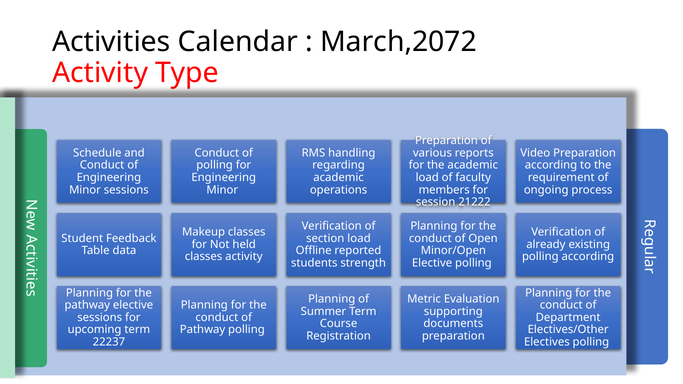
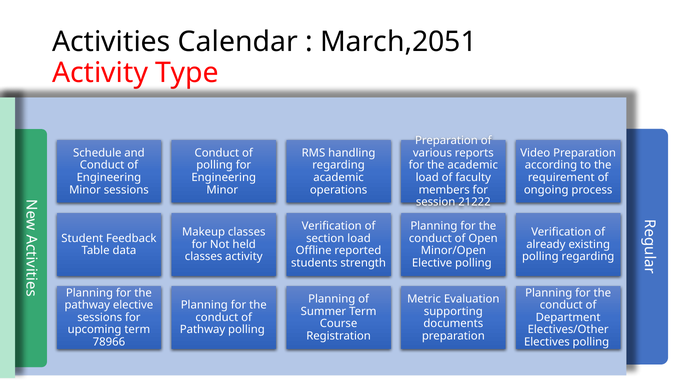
March,2072: March,2072 -> March,2051
polling according: according -> regarding
22237: 22237 -> 78966
